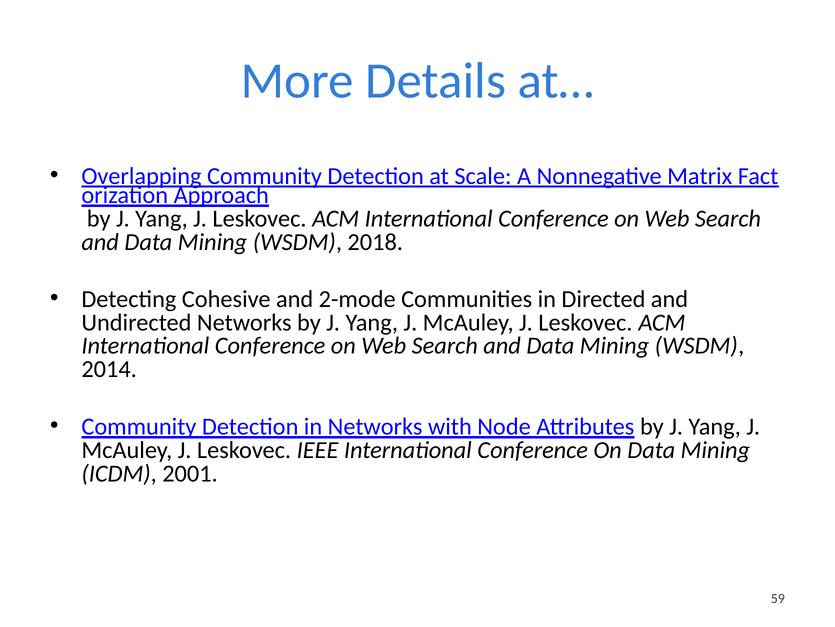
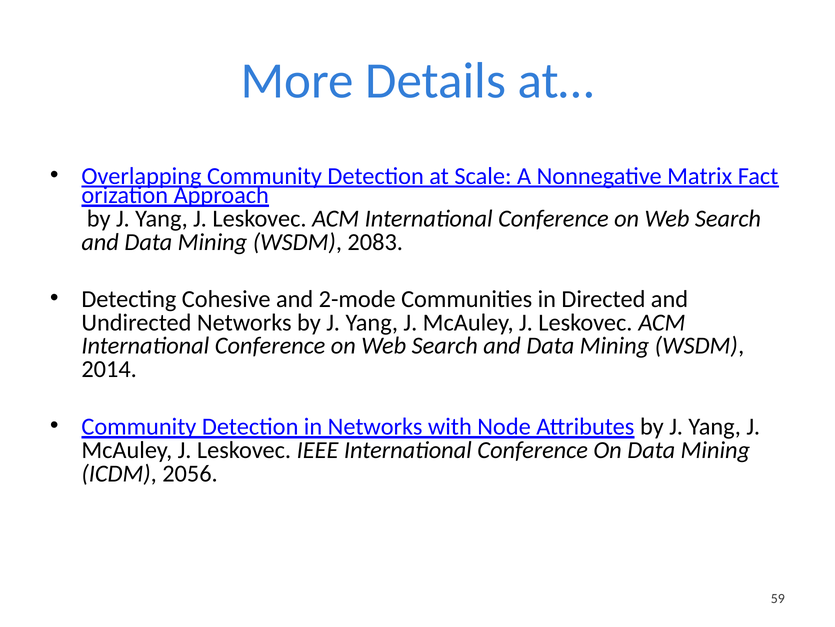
2018: 2018 -> 2083
2001: 2001 -> 2056
